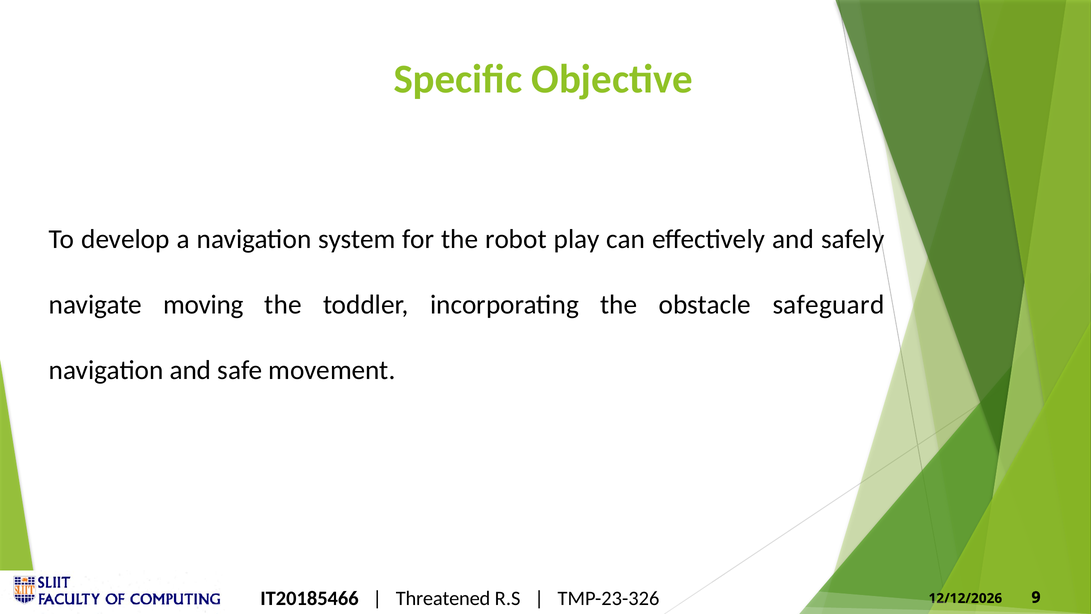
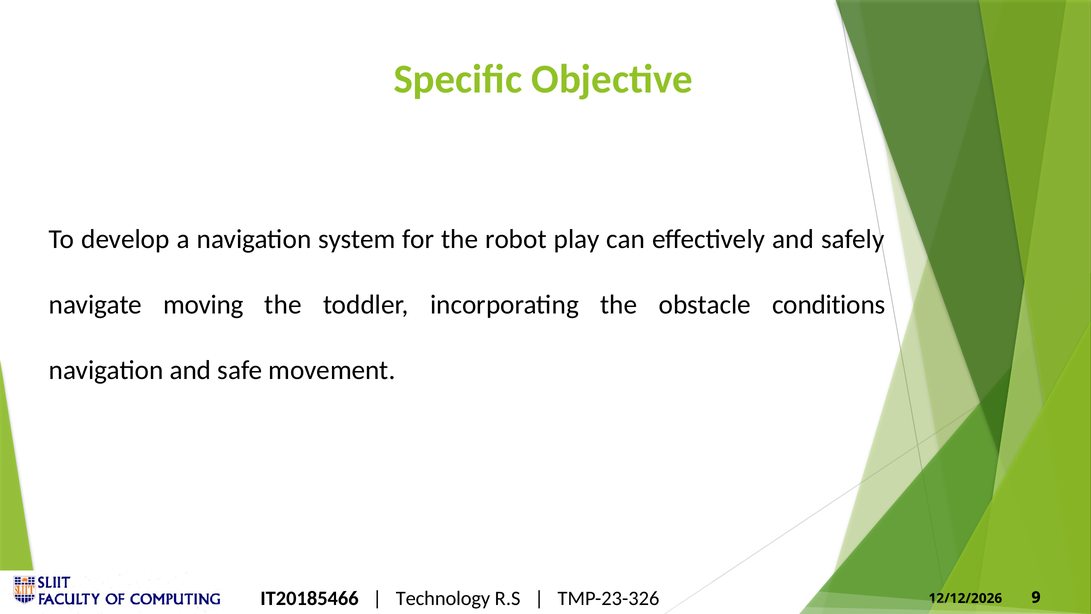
safeguard: safeguard -> conditions
Threatened: Threatened -> Technology
